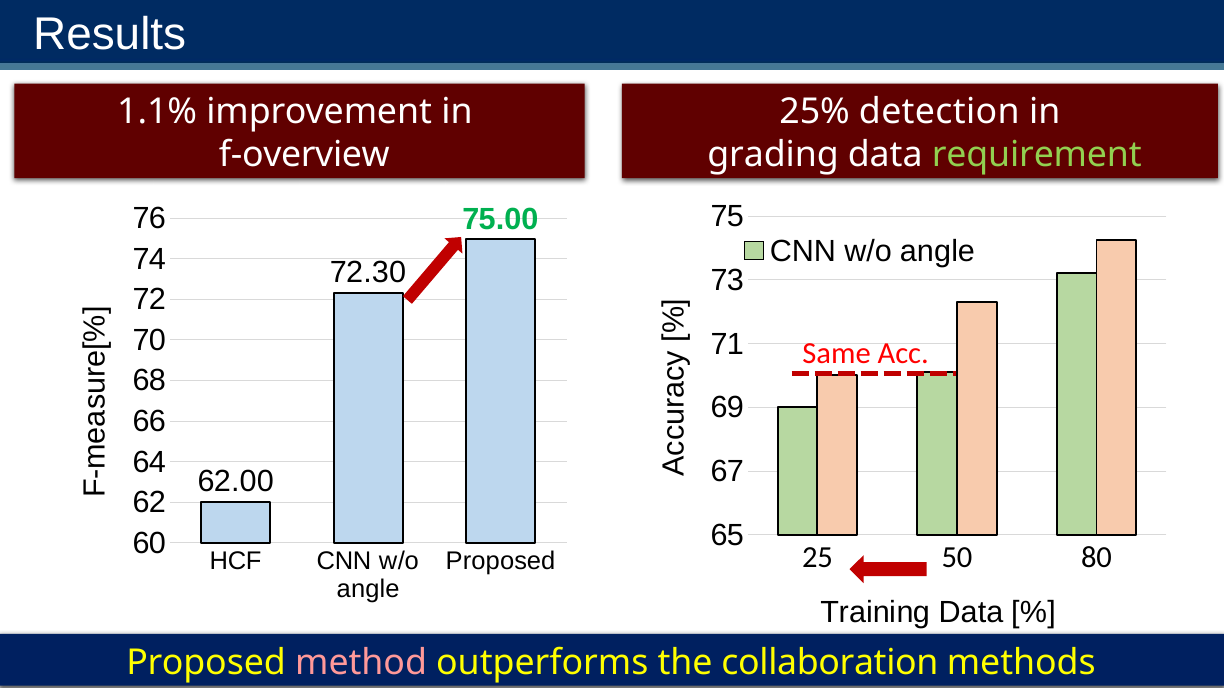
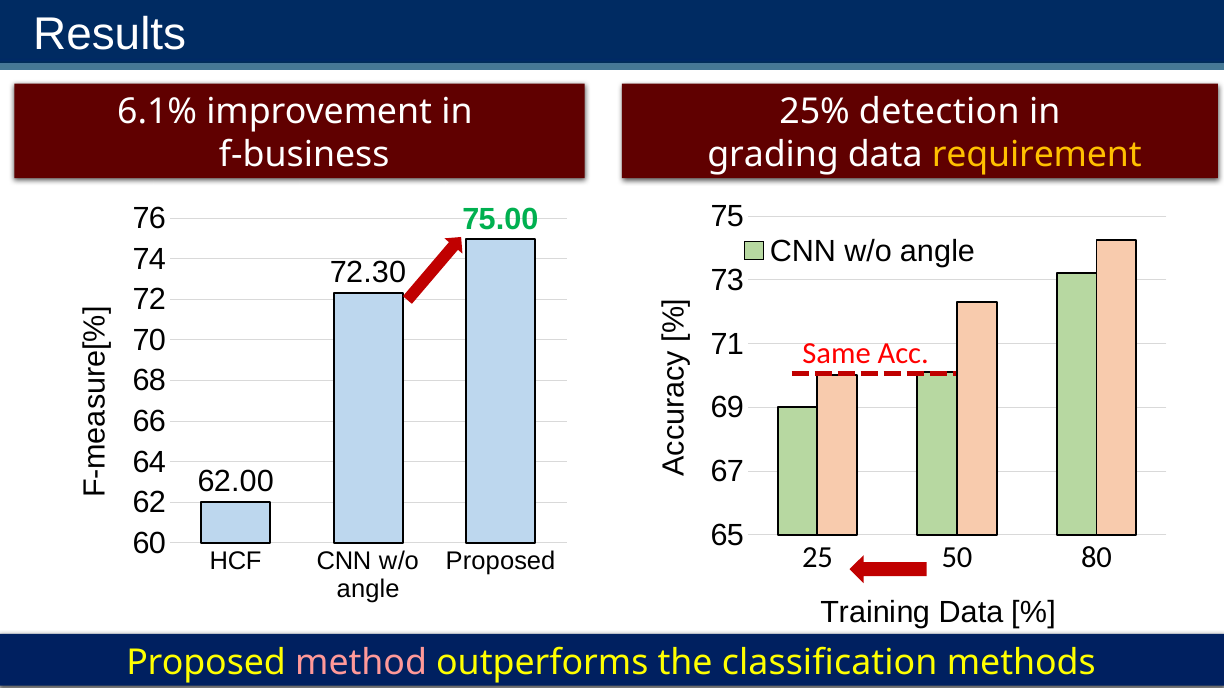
1.1%: 1.1% -> 6.1%
f-overview: f-overview -> f-business
requirement colour: light green -> yellow
collaboration: collaboration -> classification
